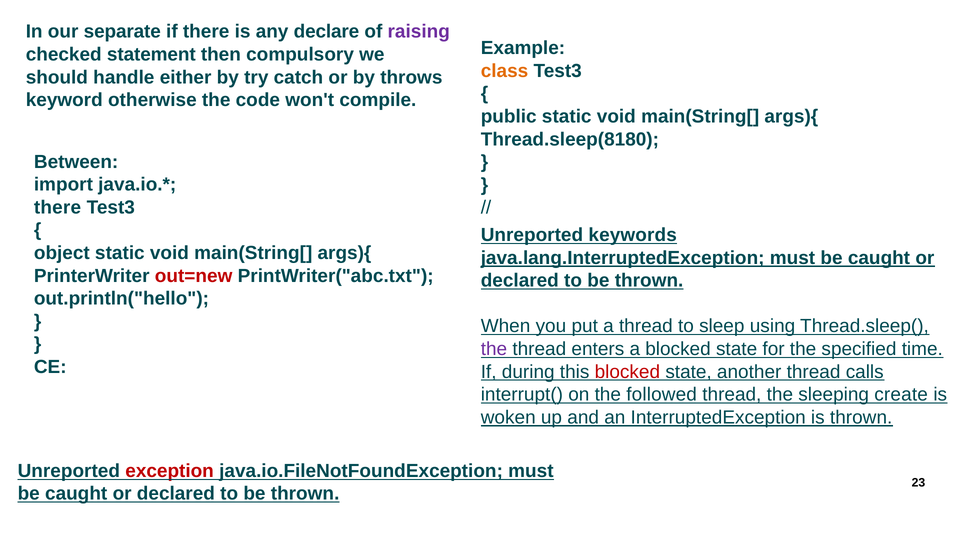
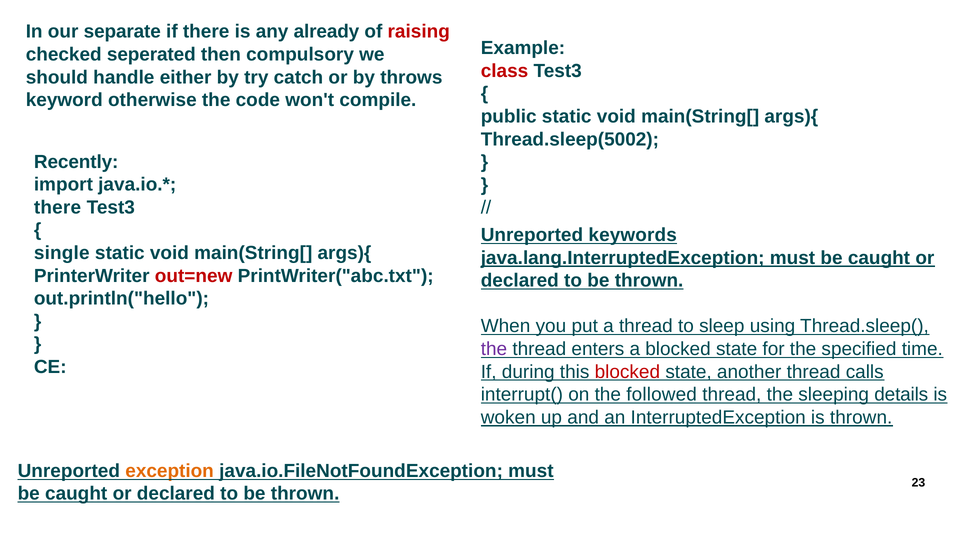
declare: declare -> already
raising colour: purple -> red
statement: statement -> seperated
class colour: orange -> red
Thread.sleep(8180: Thread.sleep(8180 -> Thread.sleep(5002
Between: Between -> Recently
object: object -> single
create: create -> details
exception colour: red -> orange
